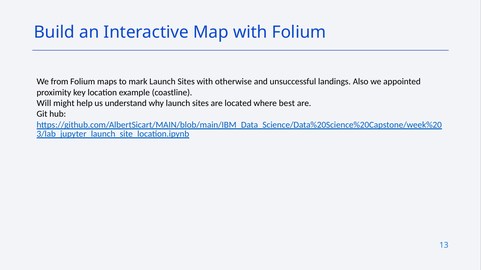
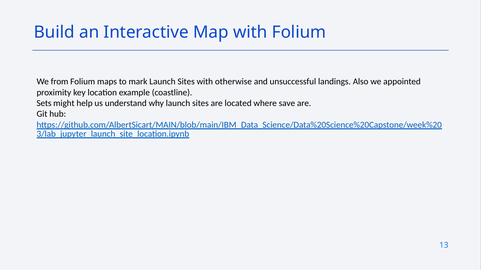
Will: Will -> Sets
best: best -> save
